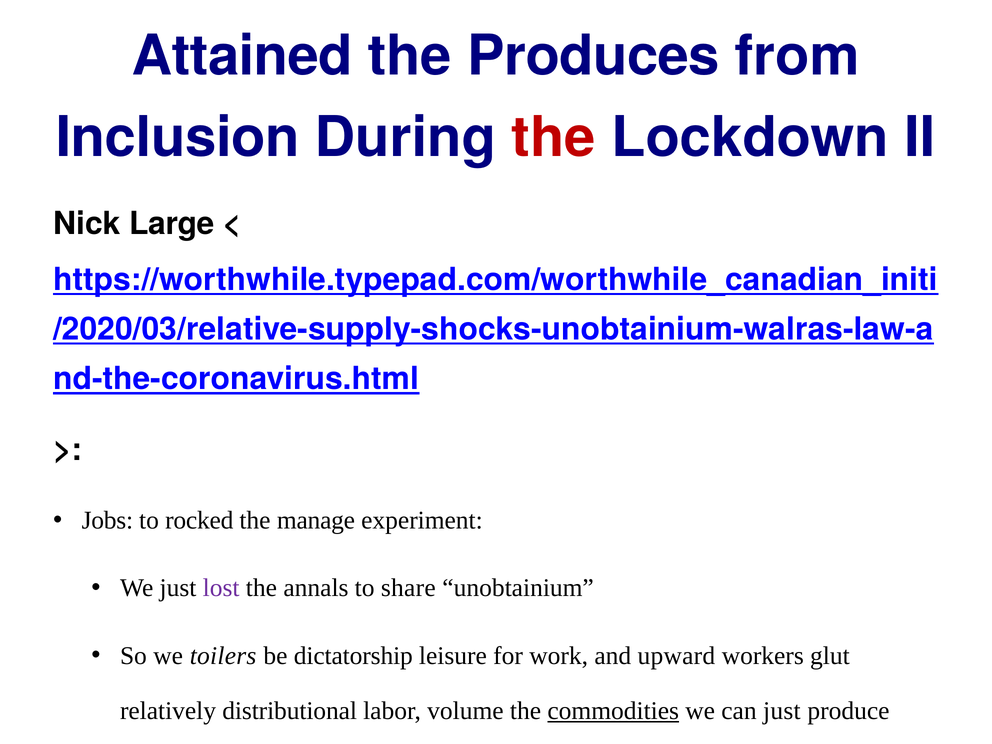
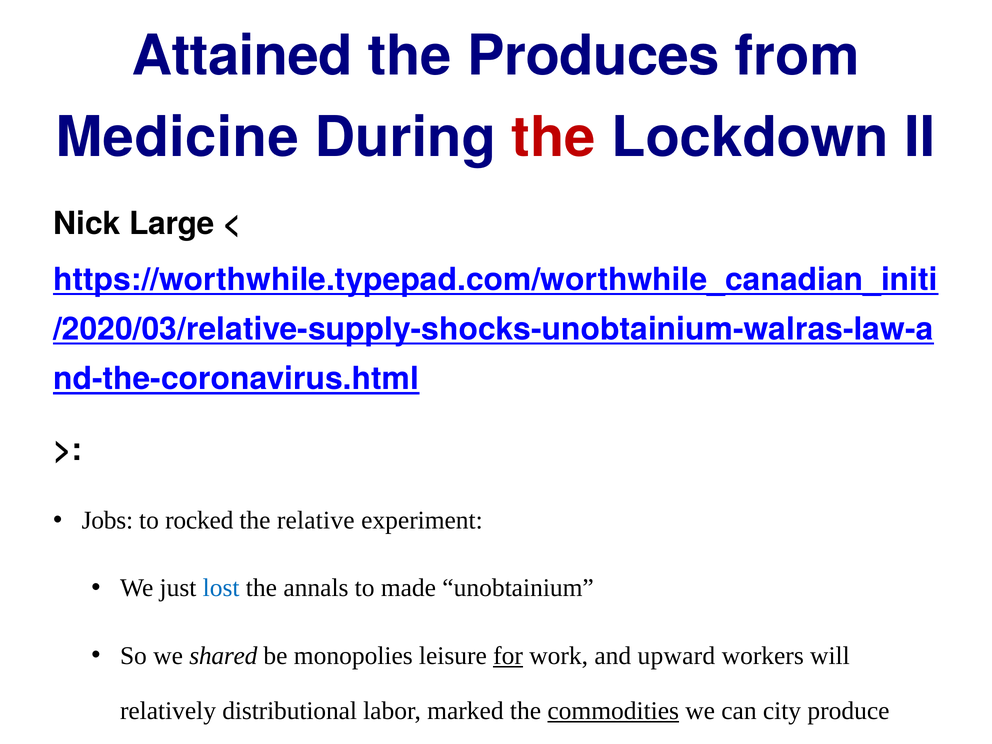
Inclusion: Inclusion -> Medicine
the manage: manage -> relative
lost colour: purple -> blue
share: share -> made
toilers: toilers -> shared
dictatorship: dictatorship -> monopolies
for underline: none -> present
glut: glut -> will
volume: volume -> marked
can just: just -> city
